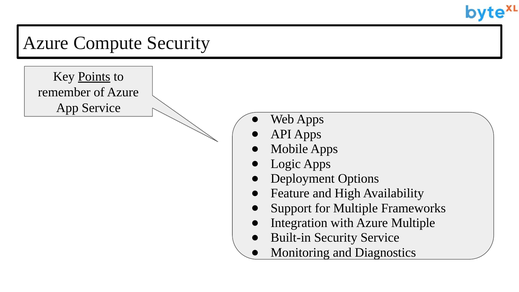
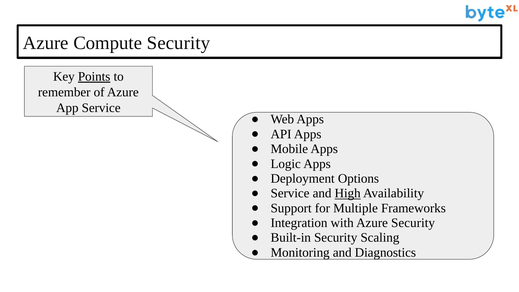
Feature at (290, 193): Feature -> Service
High underline: none -> present
Azure Multiple: Multiple -> Security
Security Service: Service -> Scaling
